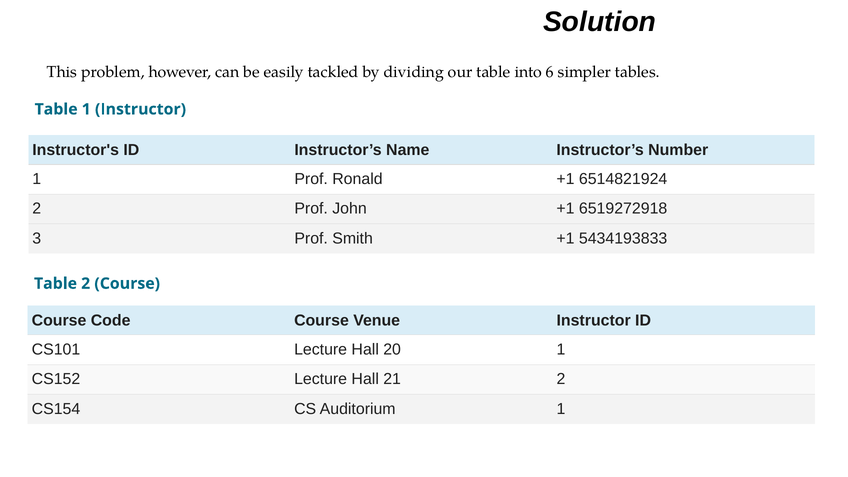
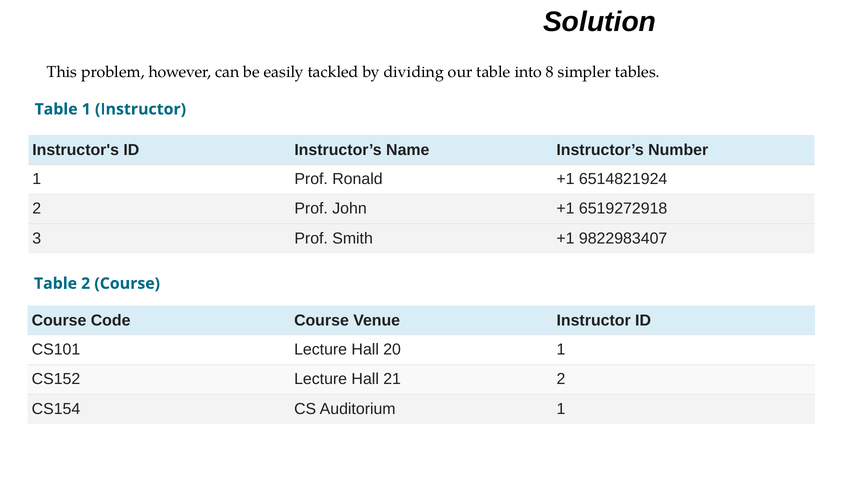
6: 6 -> 8
5434193833: 5434193833 -> 9822983407
